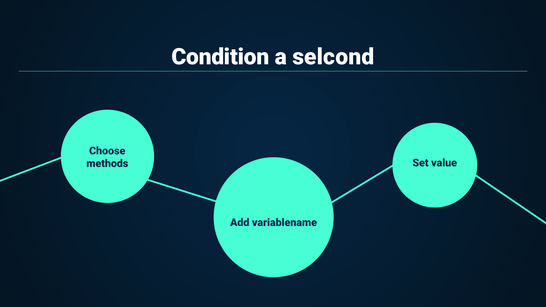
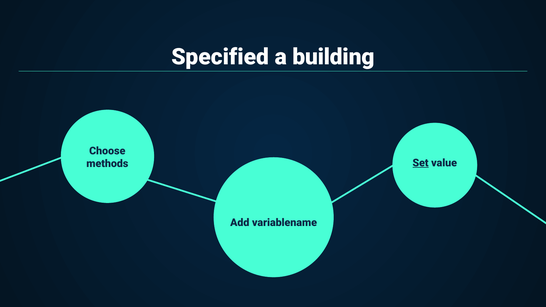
Condition: Condition -> Specified
selcond: selcond -> building
Set underline: none -> present
